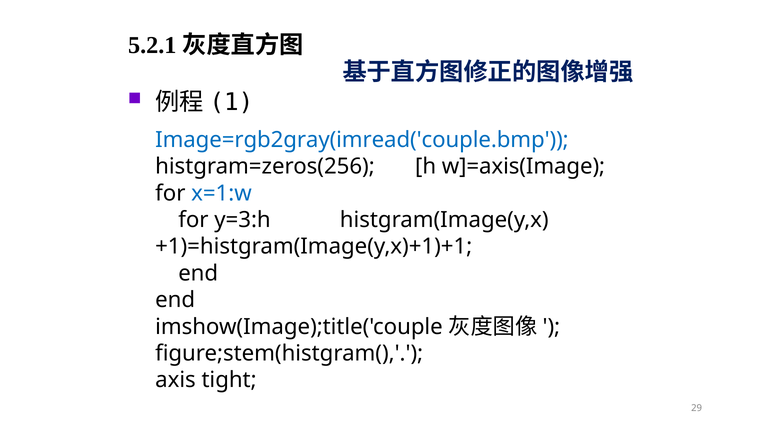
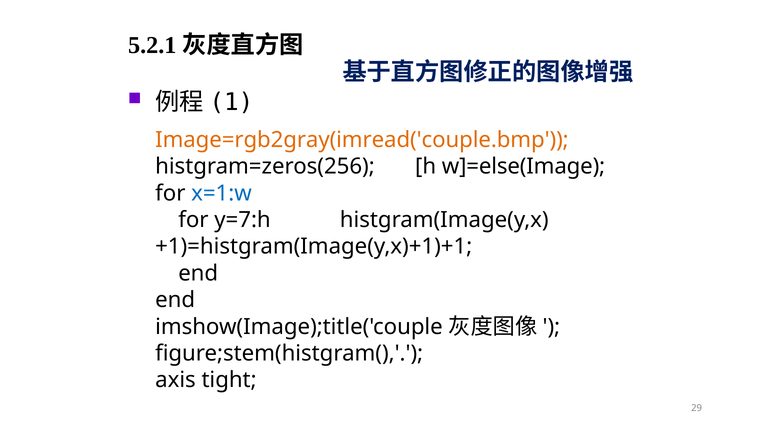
Image=rgb2gray(imread('couple.bmp colour: blue -> orange
w]=axis(Image: w]=axis(Image -> w]=else(Image
y=3:h: y=3:h -> y=7:h
